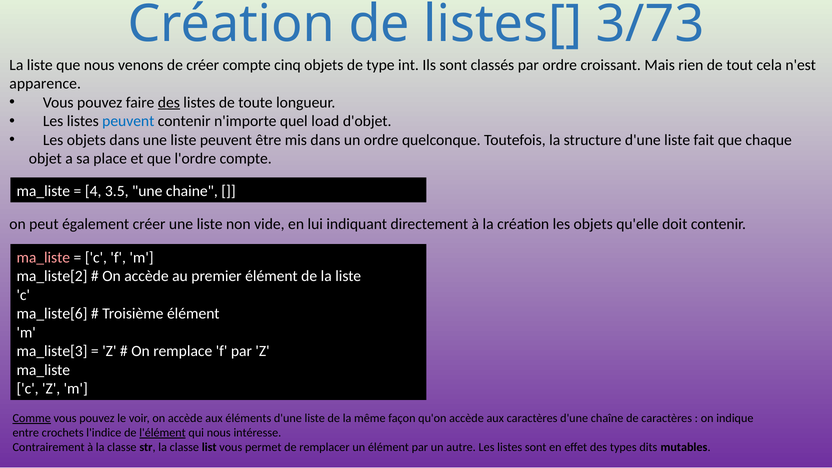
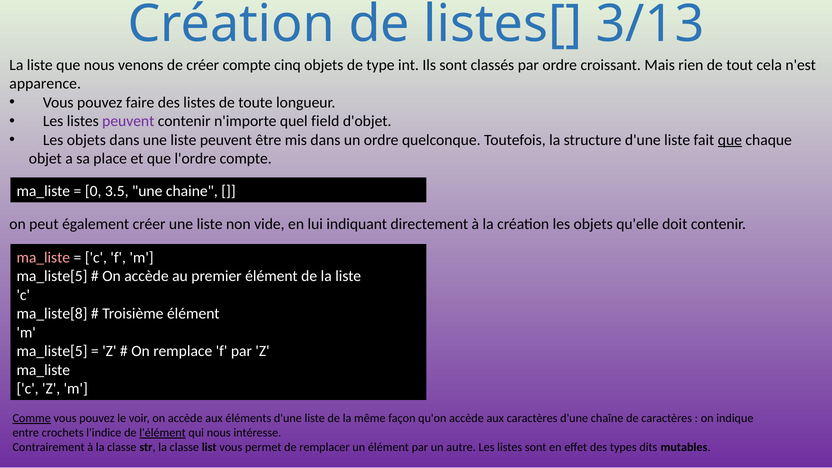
3/73: 3/73 -> 3/13
des at (169, 103) underline: present -> none
peuvent at (128, 121) colour: blue -> purple
load: load -> field
que at (730, 140) underline: none -> present
4: 4 -> 0
ma_liste[2 at (52, 276): ma_liste[2 -> ma_liste[5
ma_liste[6: ma_liste[6 -> ma_liste[8
ma_liste[3 at (52, 351): ma_liste[3 -> ma_liste[5
